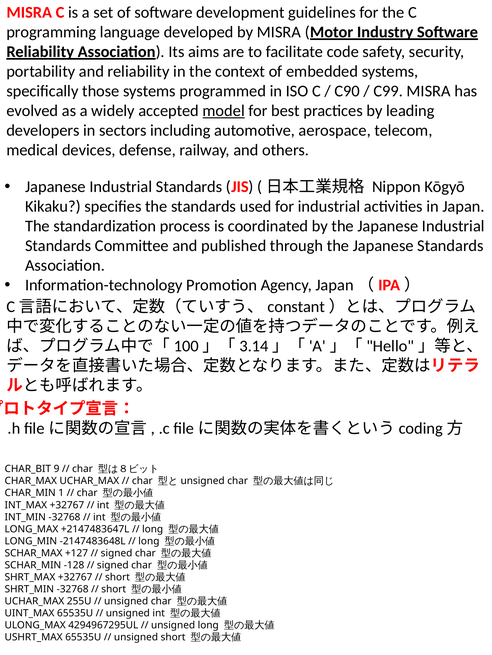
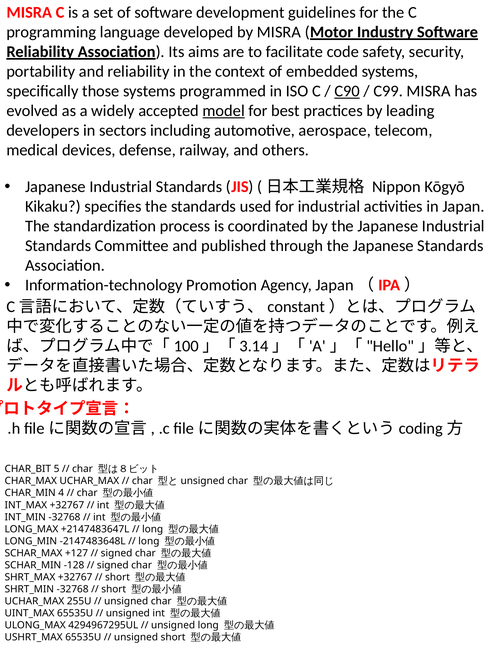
C90 underline: none -> present
9: 9 -> 5
1: 1 -> 4
